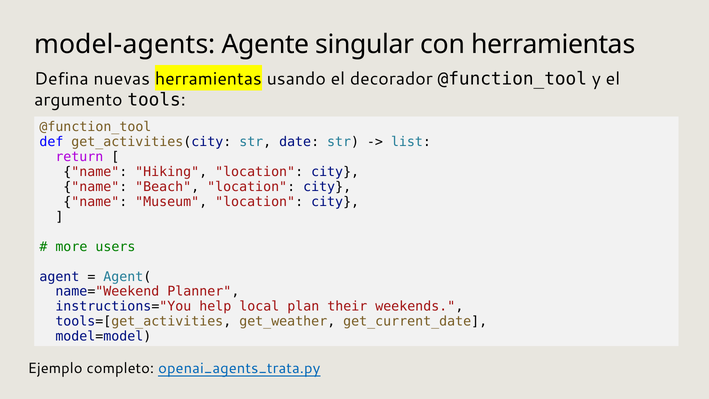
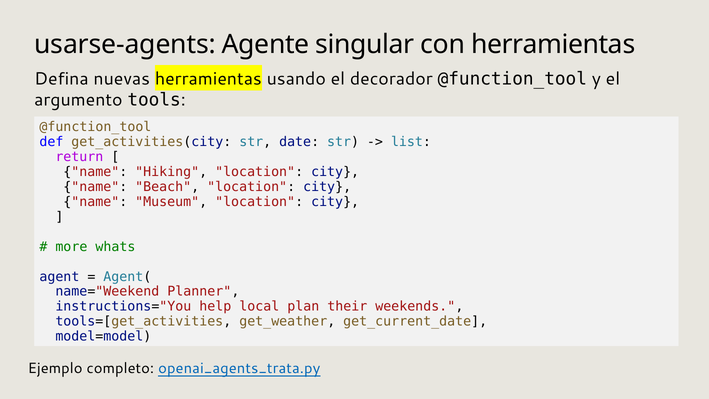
model-agents: model-agents -> usarse-agents
users: users -> whats
